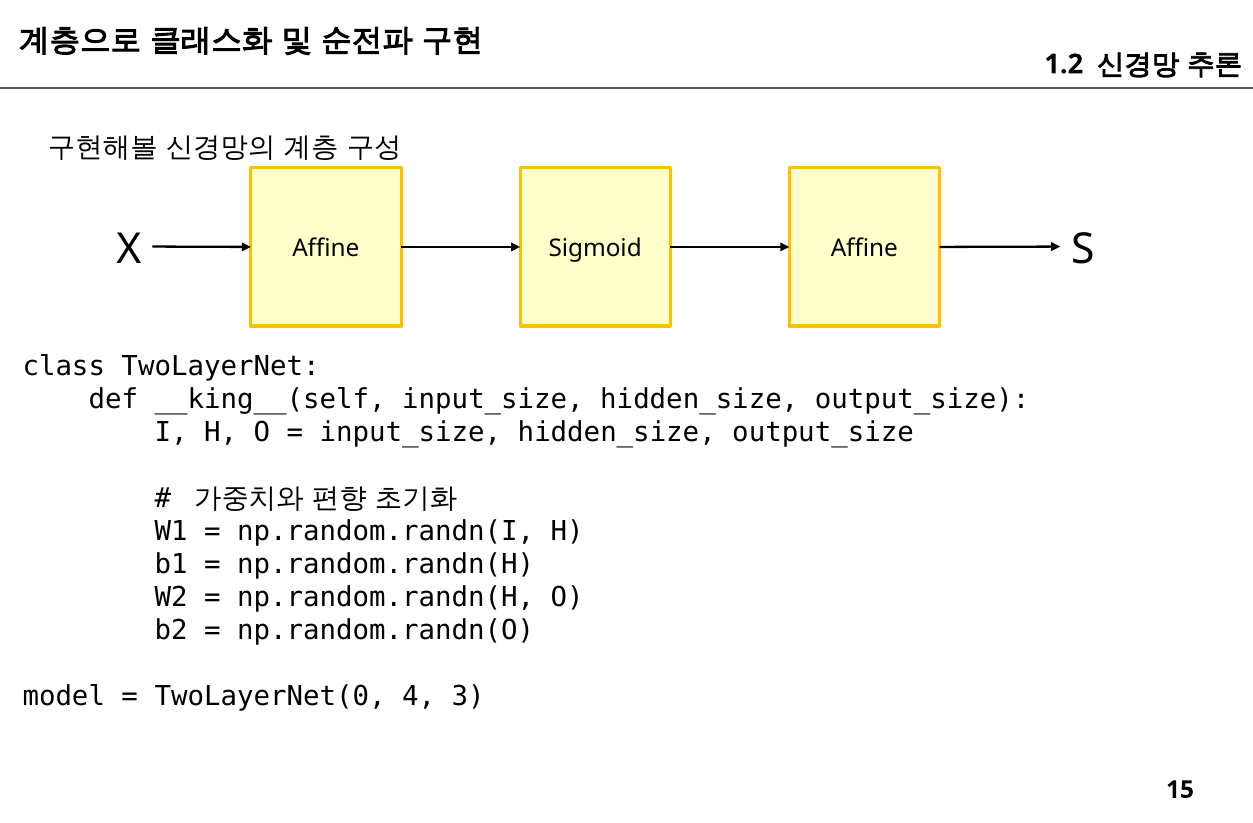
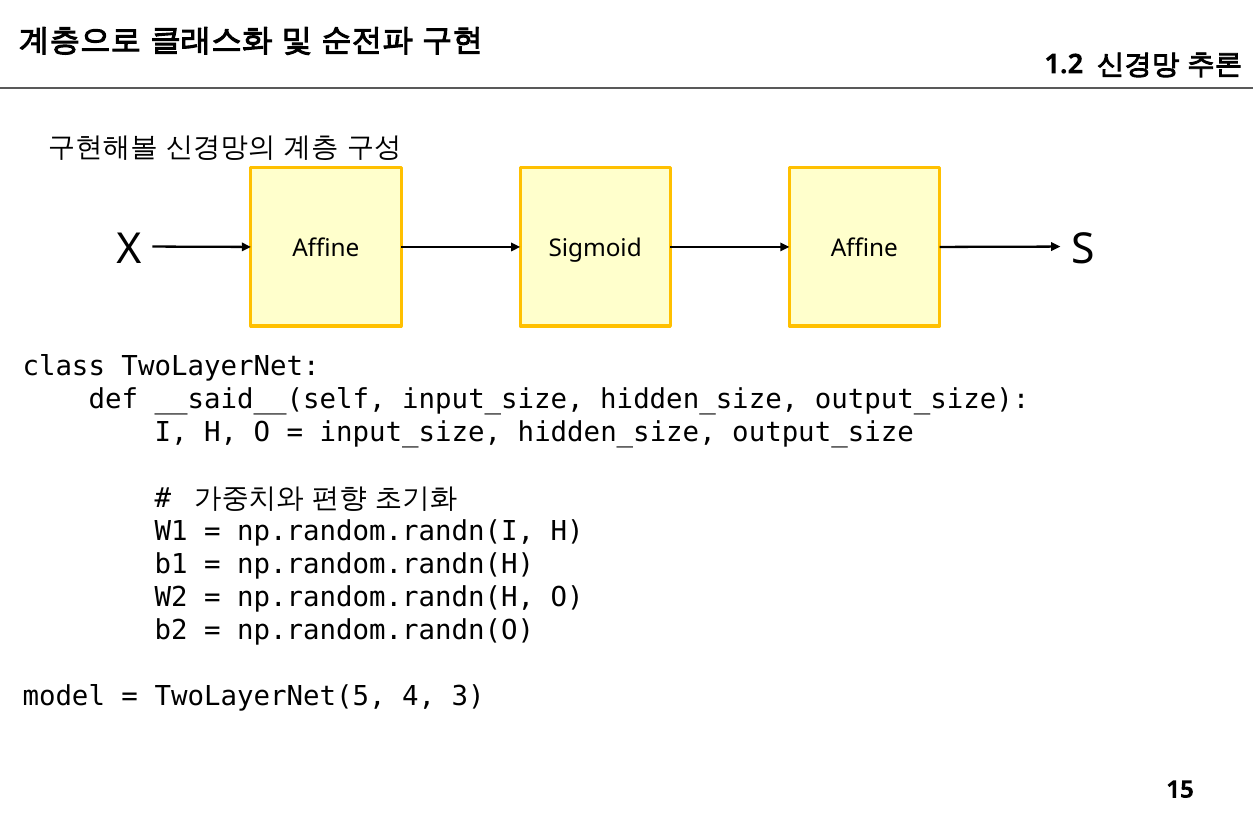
__king__(self: __king__(self -> __said__(self
TwoLayerNet(0: TwoLayerNet(0 -> TwoLayerNet(5
